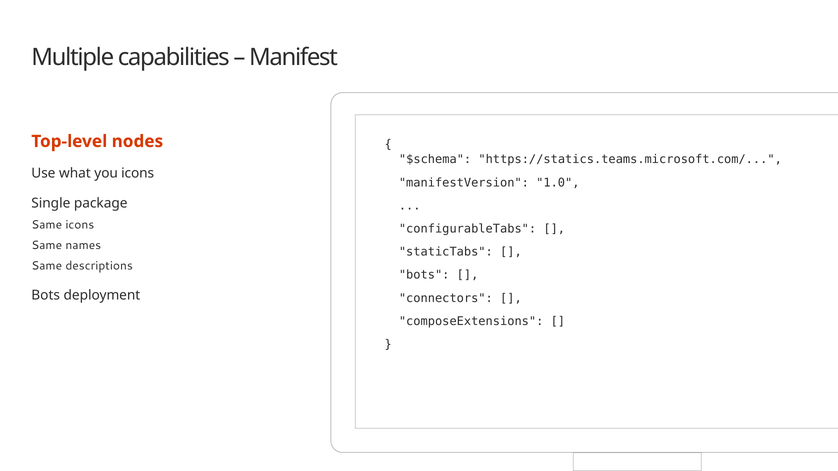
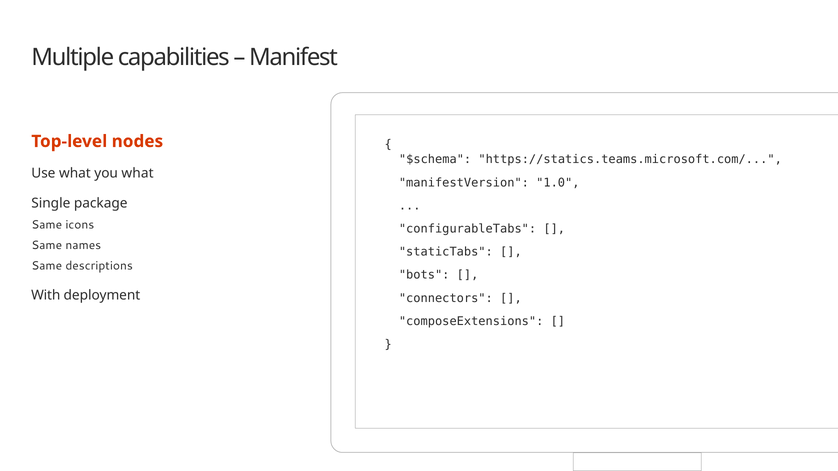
you icons: icons -> what
Bots at (46, 295): Bots -> With
